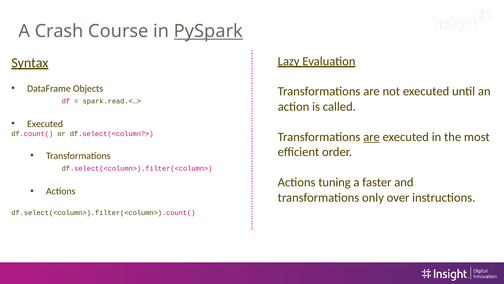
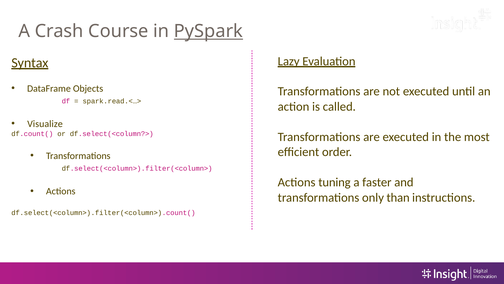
Executed at (45, 124): Executed -> Visualize
are at (372, 137) underline: present -> none
over: over -> than
